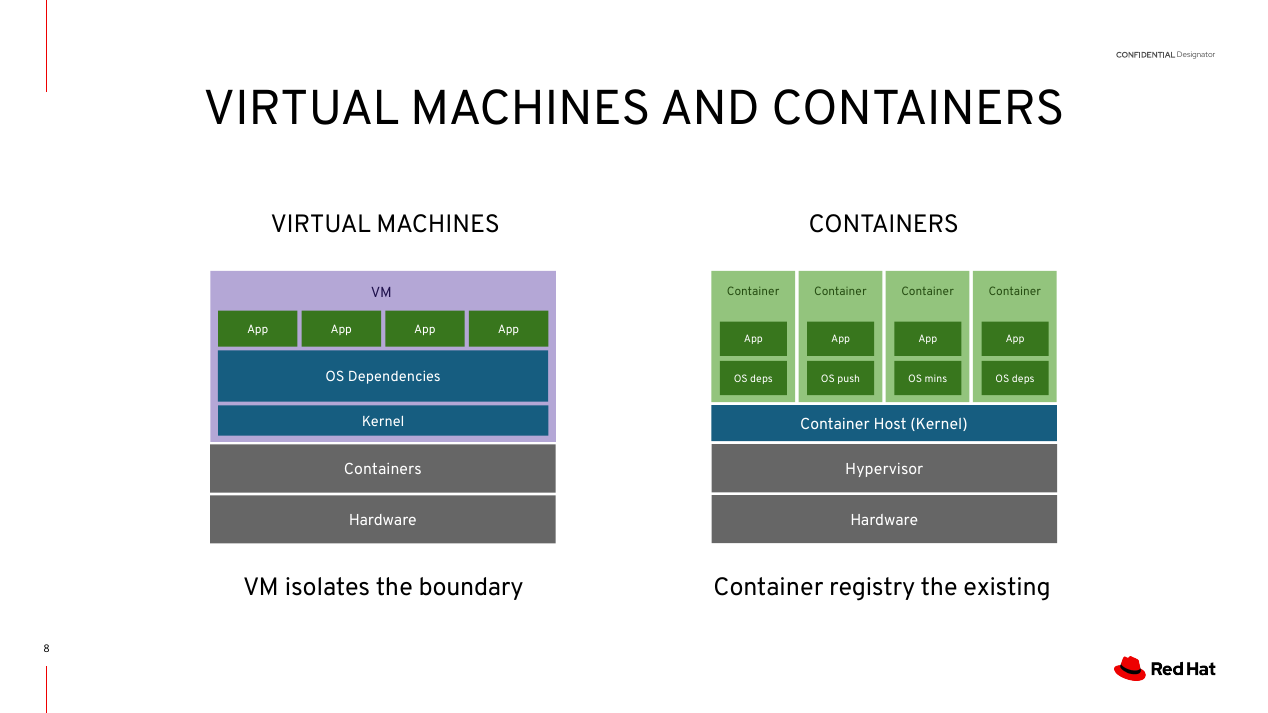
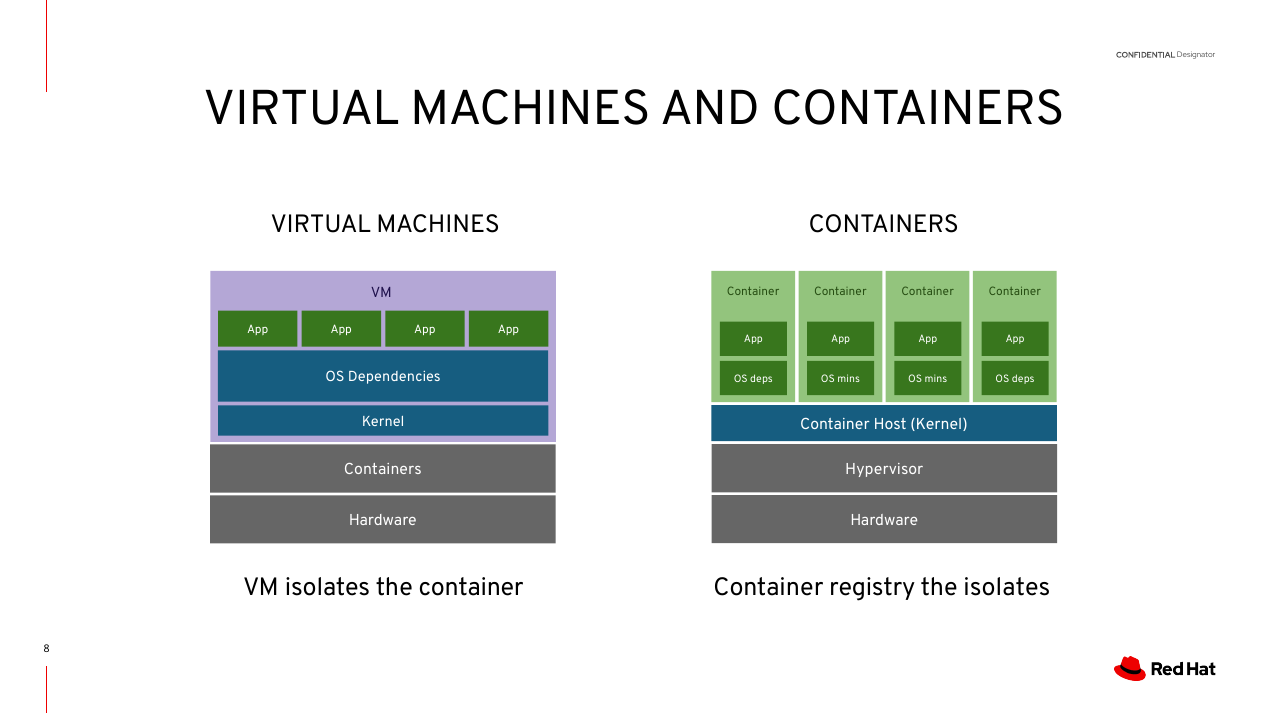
push at (849, 379): push -> mins
the boundary: boundary -> container
the existing: existing -> isolates
